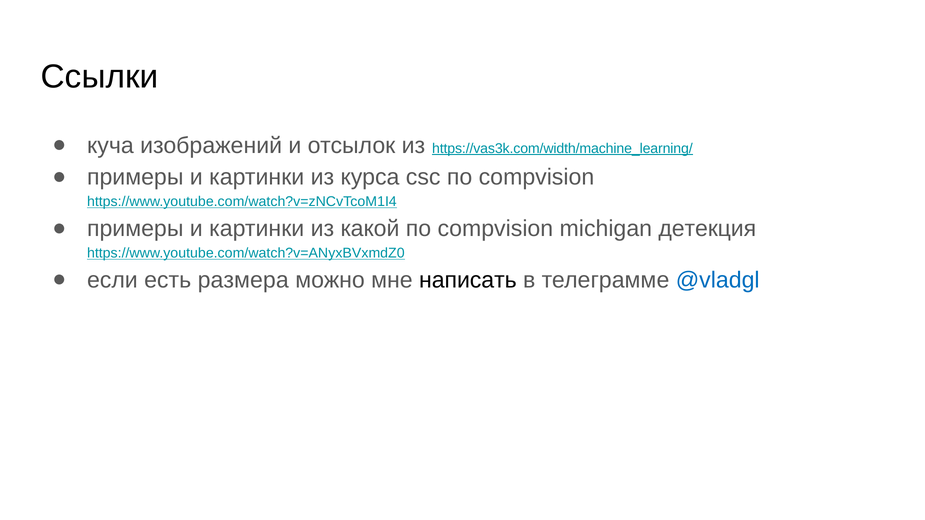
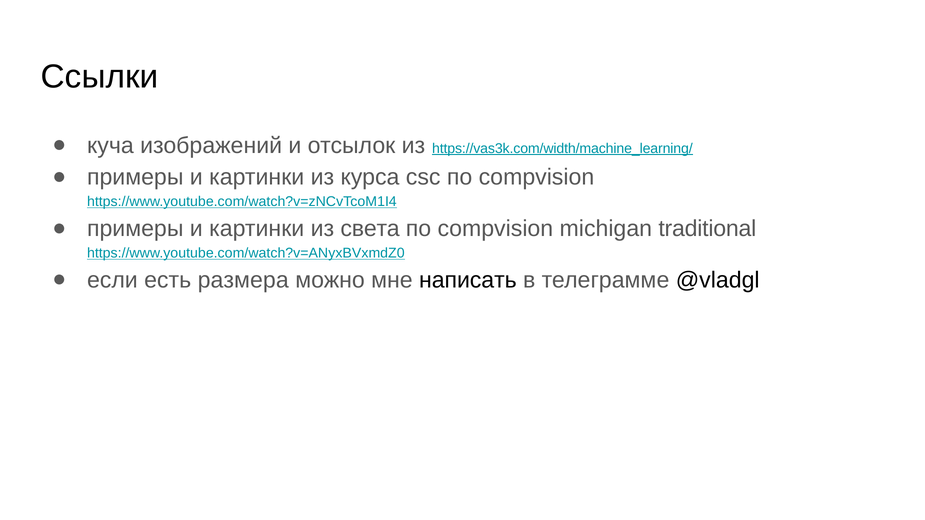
какой: какой -> света
детекция: детекция -> traditional
@vladgl colour: blue -> black
